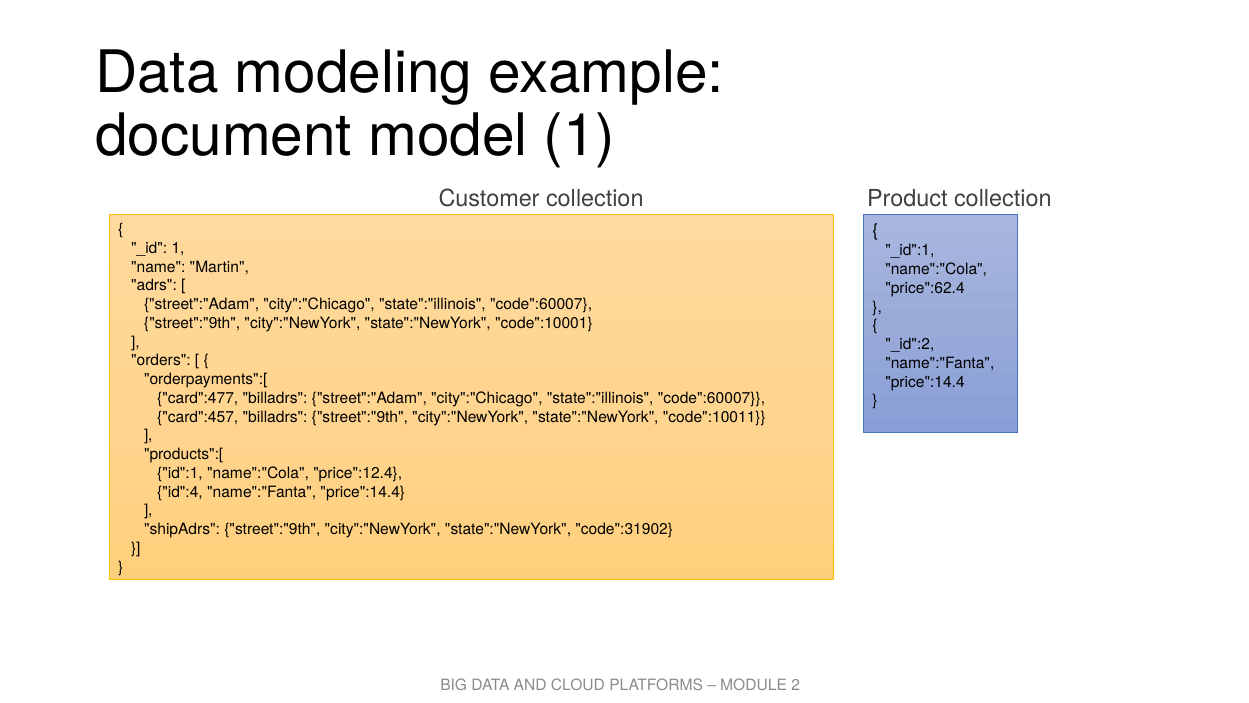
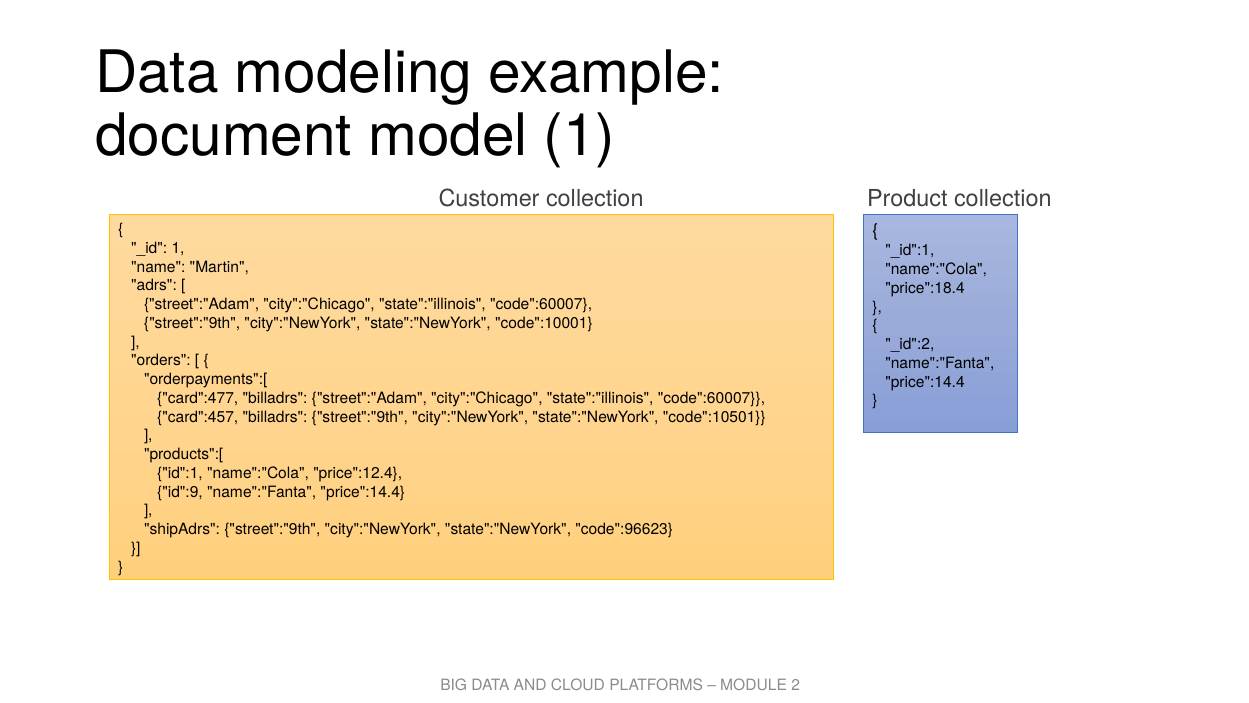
price":62.4: price":62.4 -> price":18.4
code":10011: code":10011 -> code":10501
id":4: id":4 -> id":9
code":31902: code":31902 -> code":96623
